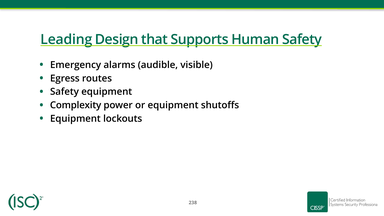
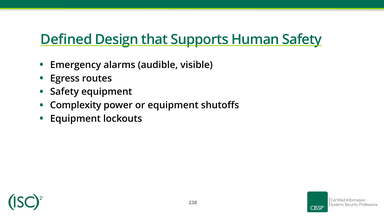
Leading: Leading -> Defined
